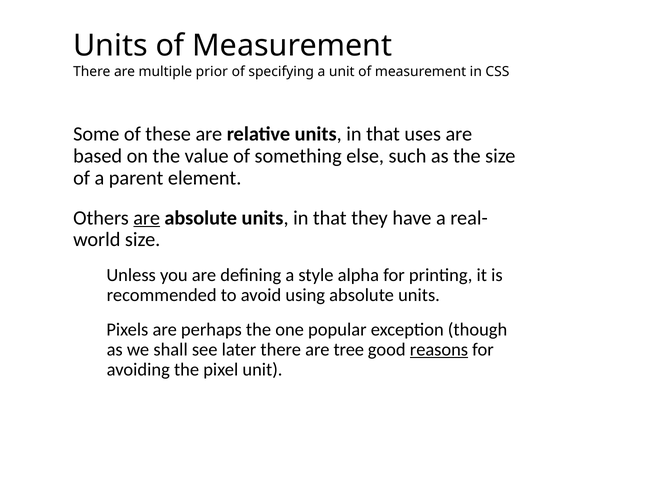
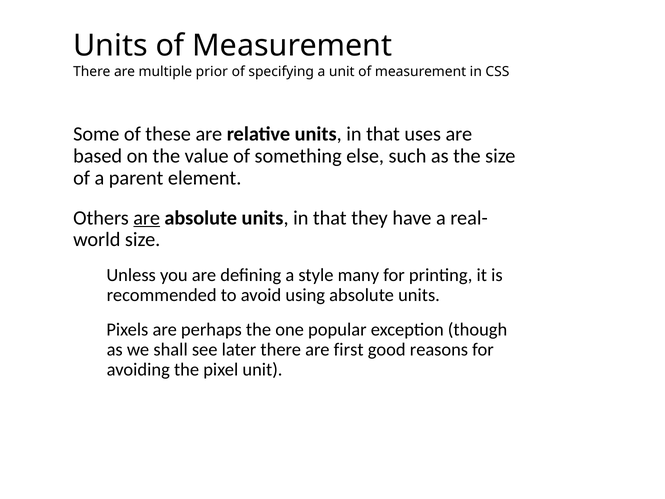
alpha: alpha -> many
tree: tree -> first
reasons underline: present -> none
